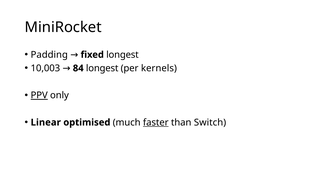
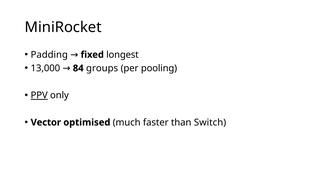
10,003: 10,003 -> 13,000
84 longest: longest -> groups
kernels: kernels -> pooling
Linear: Linear -> Vector
faster underline: present -> none
